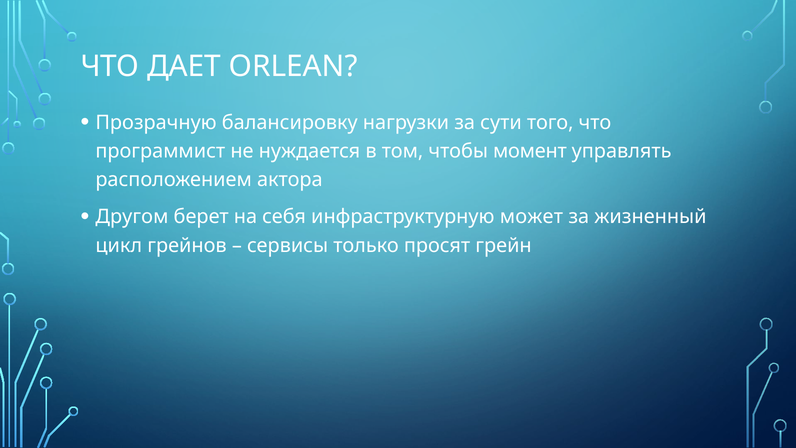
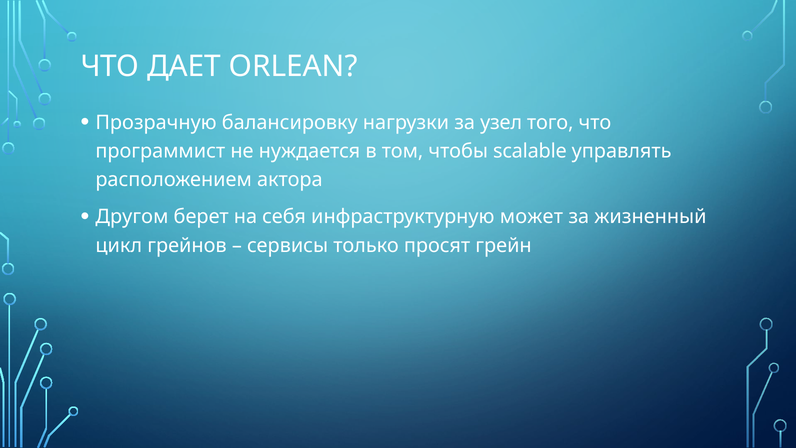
сути: сути -> узел
момент: момент -> scalable
